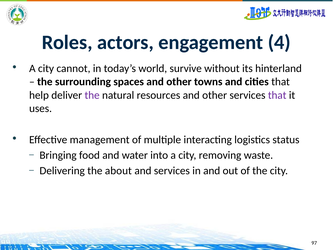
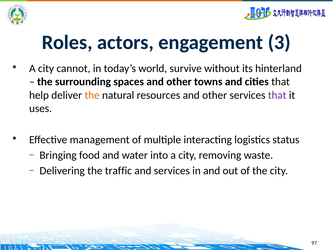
4: 4 -> 3
the at (92, 95) colour: purple -> orange
about: about -> traffic
